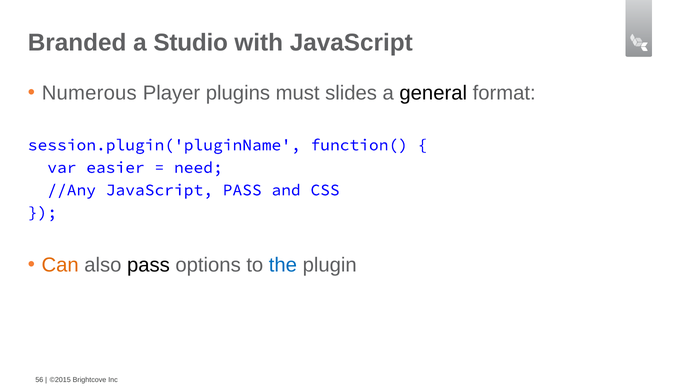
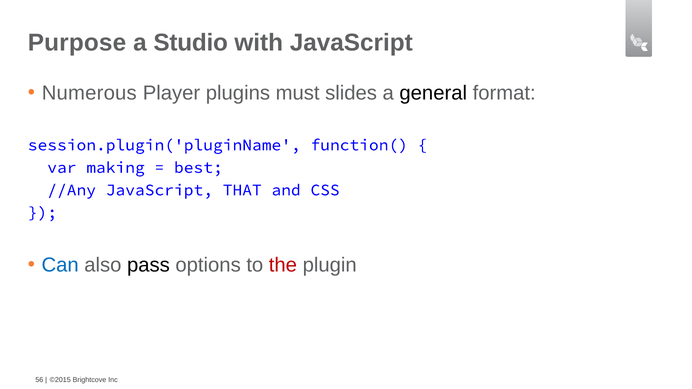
Branded: Branded -> Purpose
easier: easier -> making
need: need -> best
JavaScript PASS: PASS -> THAT
Can colour: orange -> blue
the colour: blue -> red
